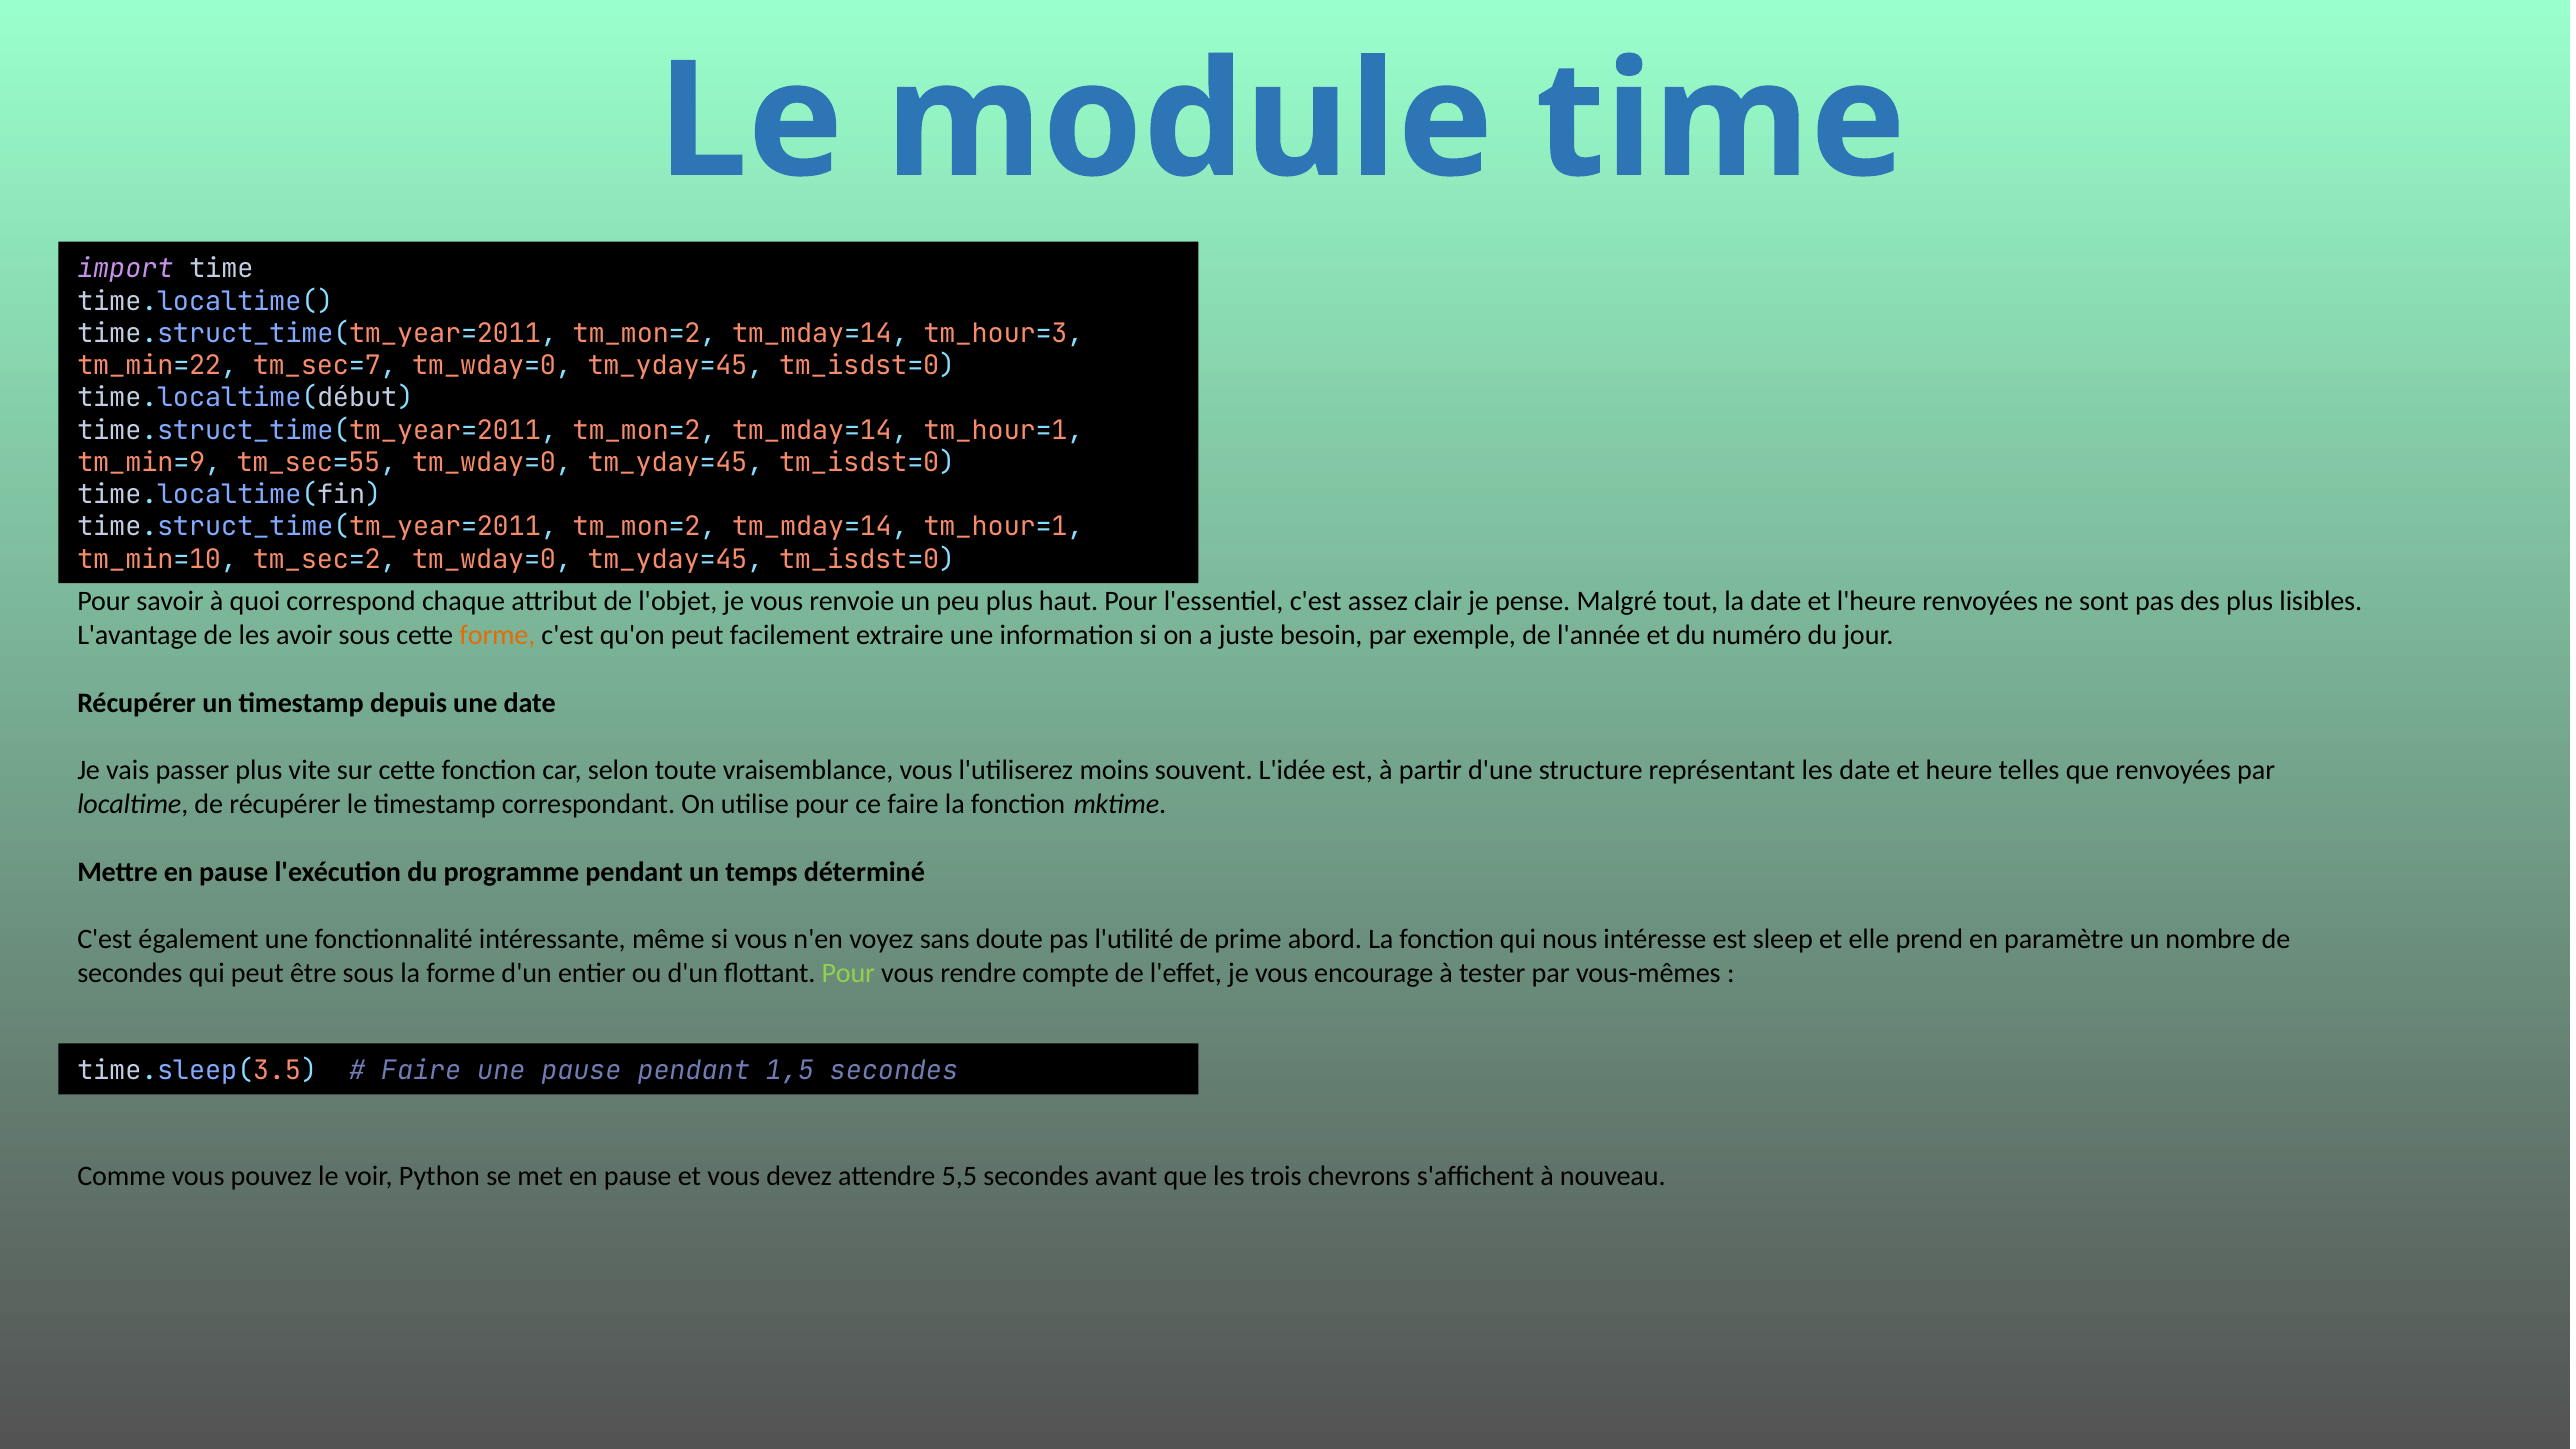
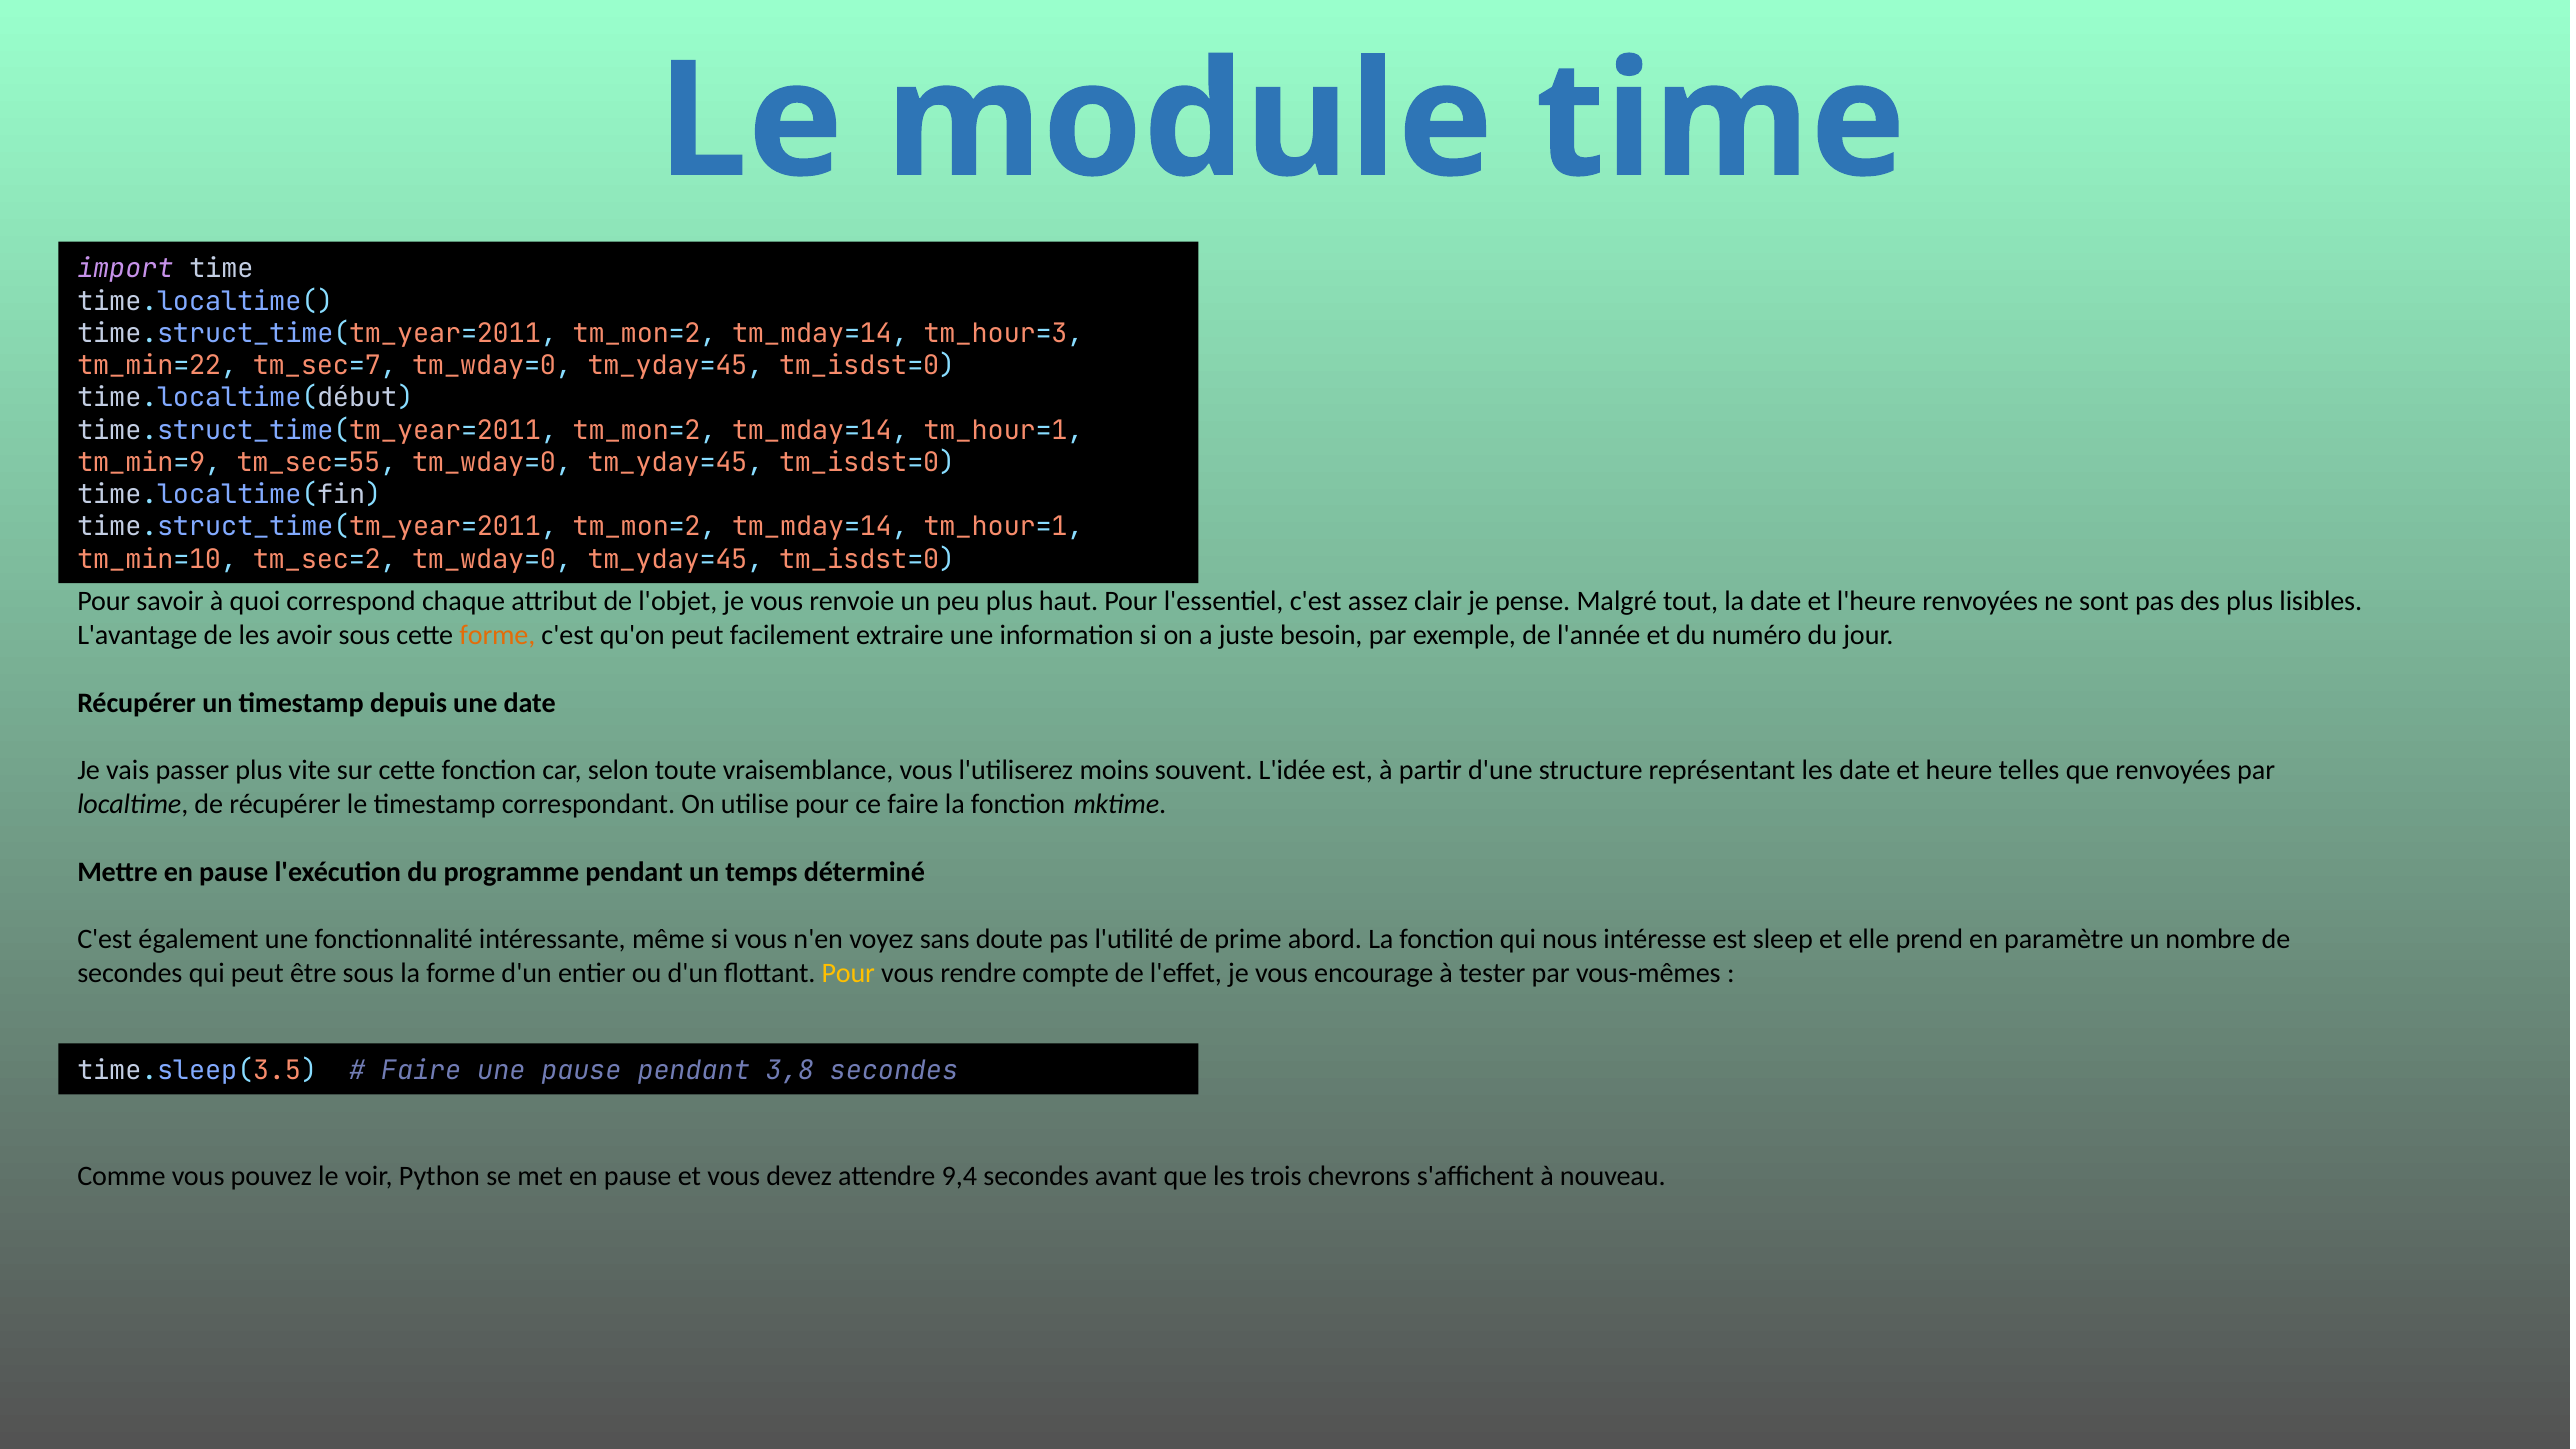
Pour at (848, 973) colour: light green -> yellow
1,5: 1,5 -> 3,8
5,5: 5,5 -> 9,4
